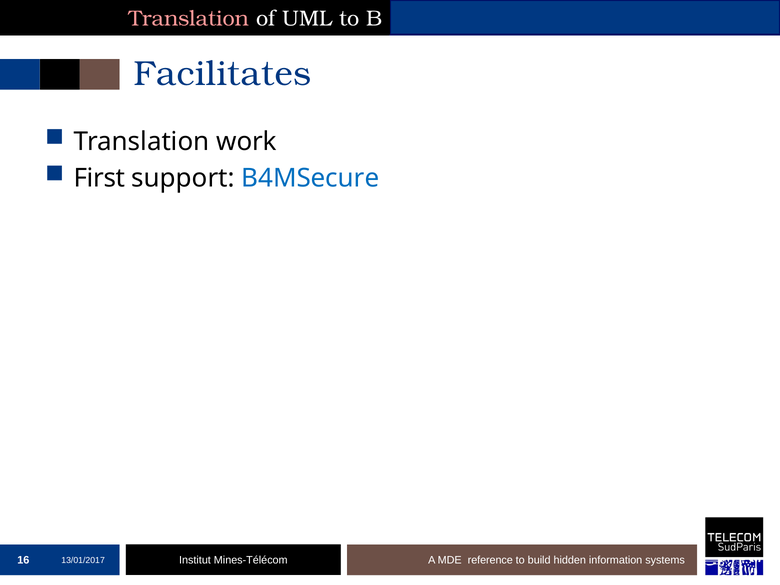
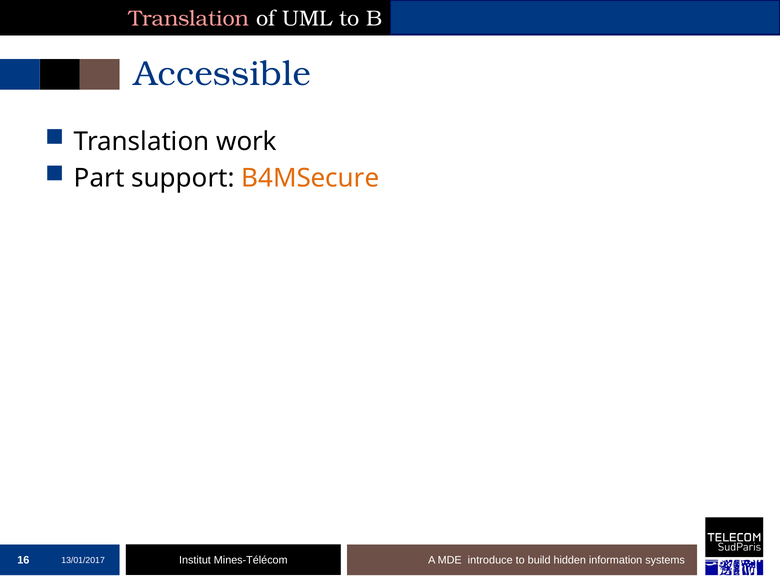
Facilitates: Facilitates -> Accessible
First: First -> Part
B4MSecure colour: blue -> orange
reference: reference -> introduce
